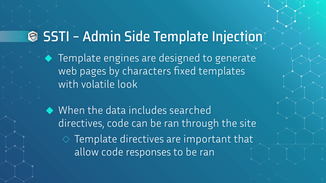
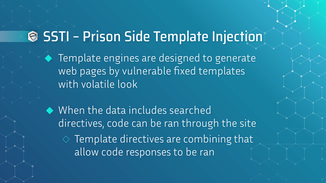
Admin: Admin -> Prison
characters: characters -> vulnerable
important: important -> combining
